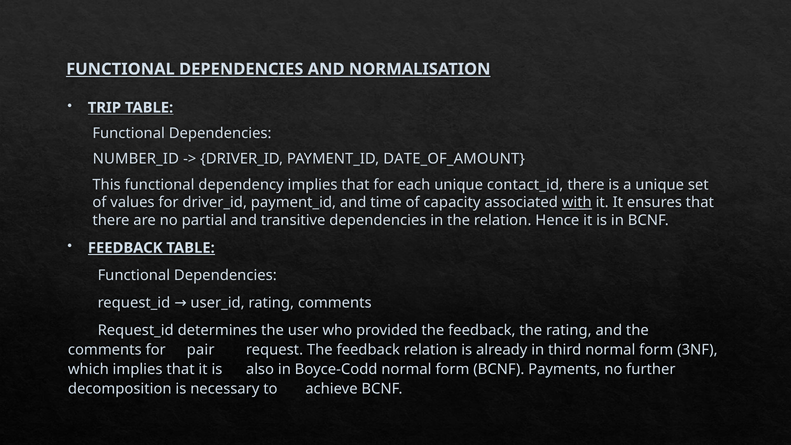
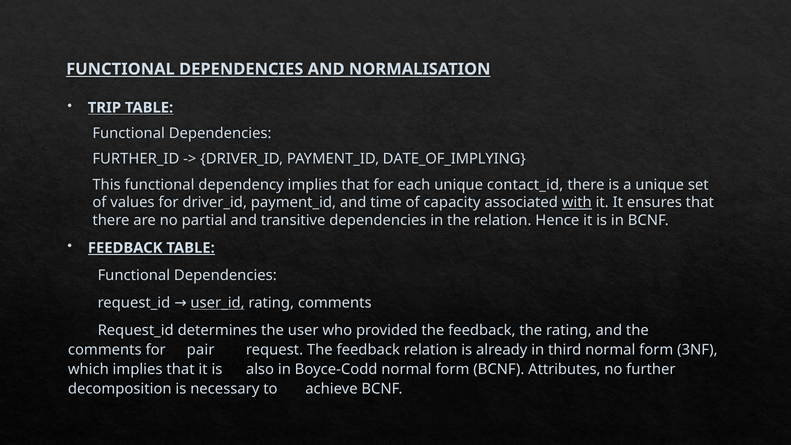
NUMBER_ID: NUMBER_ID -> FURTHER_ID
DATE_OF_AMOUNT: DATE_OF_AMOUNT -> DATE_OF_IMPLYING
user_id underline: none -> present
Payments: Payments -> Attributes
